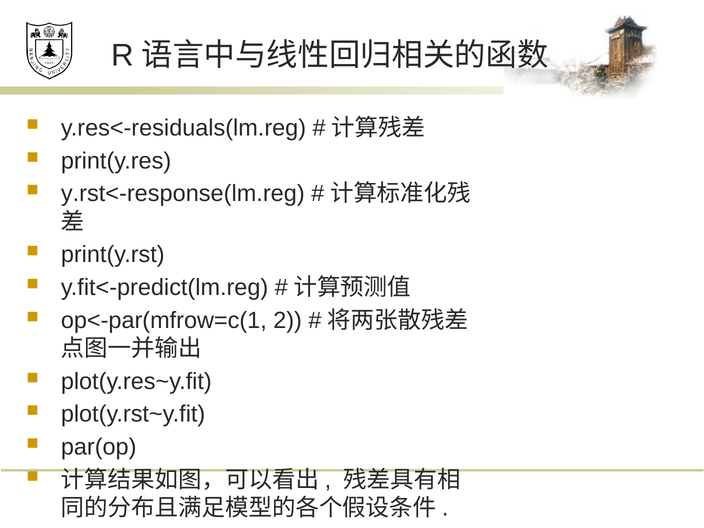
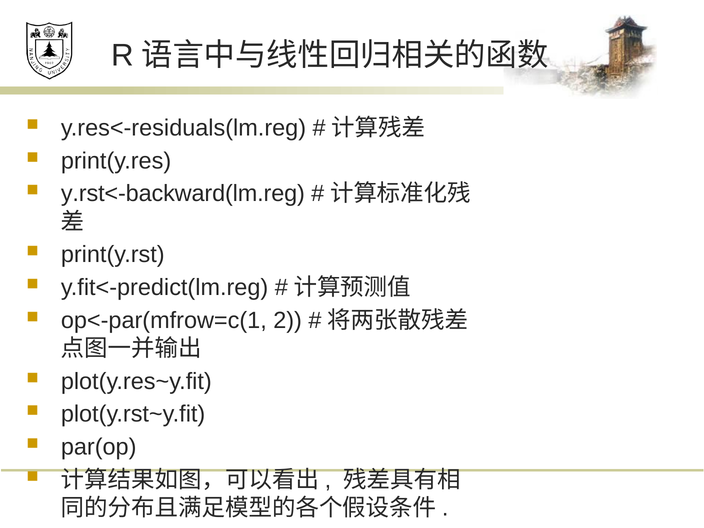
y.rst<-response(lm.reg: y.rst<-response(lm.reg -> y.rst<-backward(lm.reg
